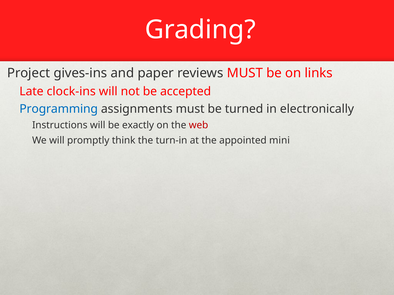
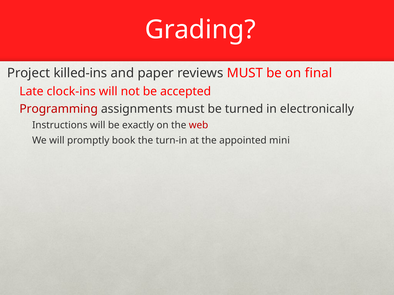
gives-ins: gives-ins -> killed-ins
links: links -> final
Programming colour: blue -> red
think: think -> book
